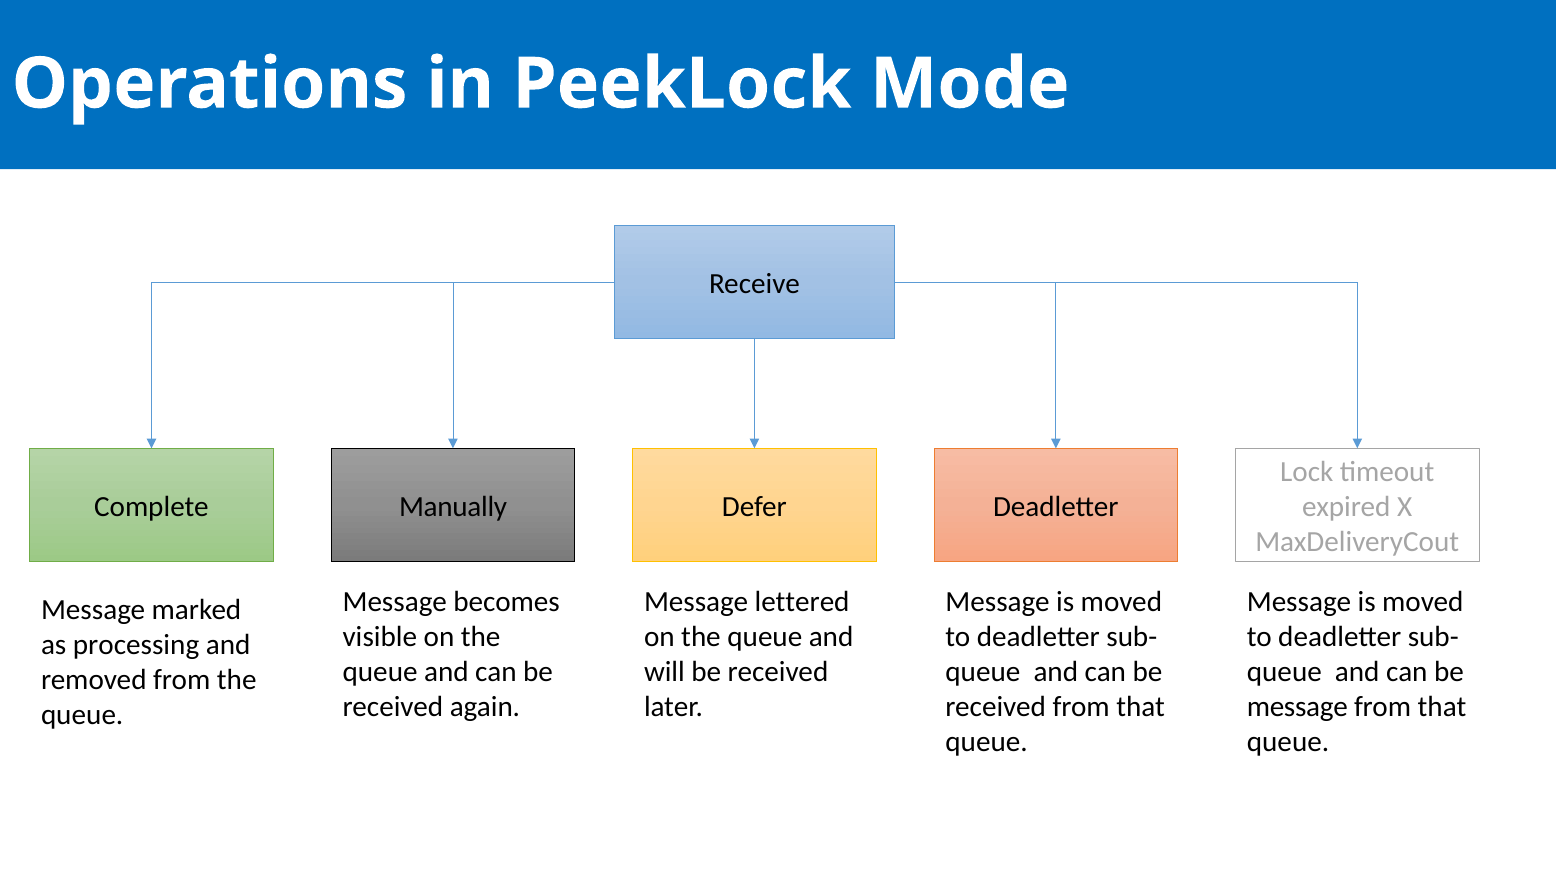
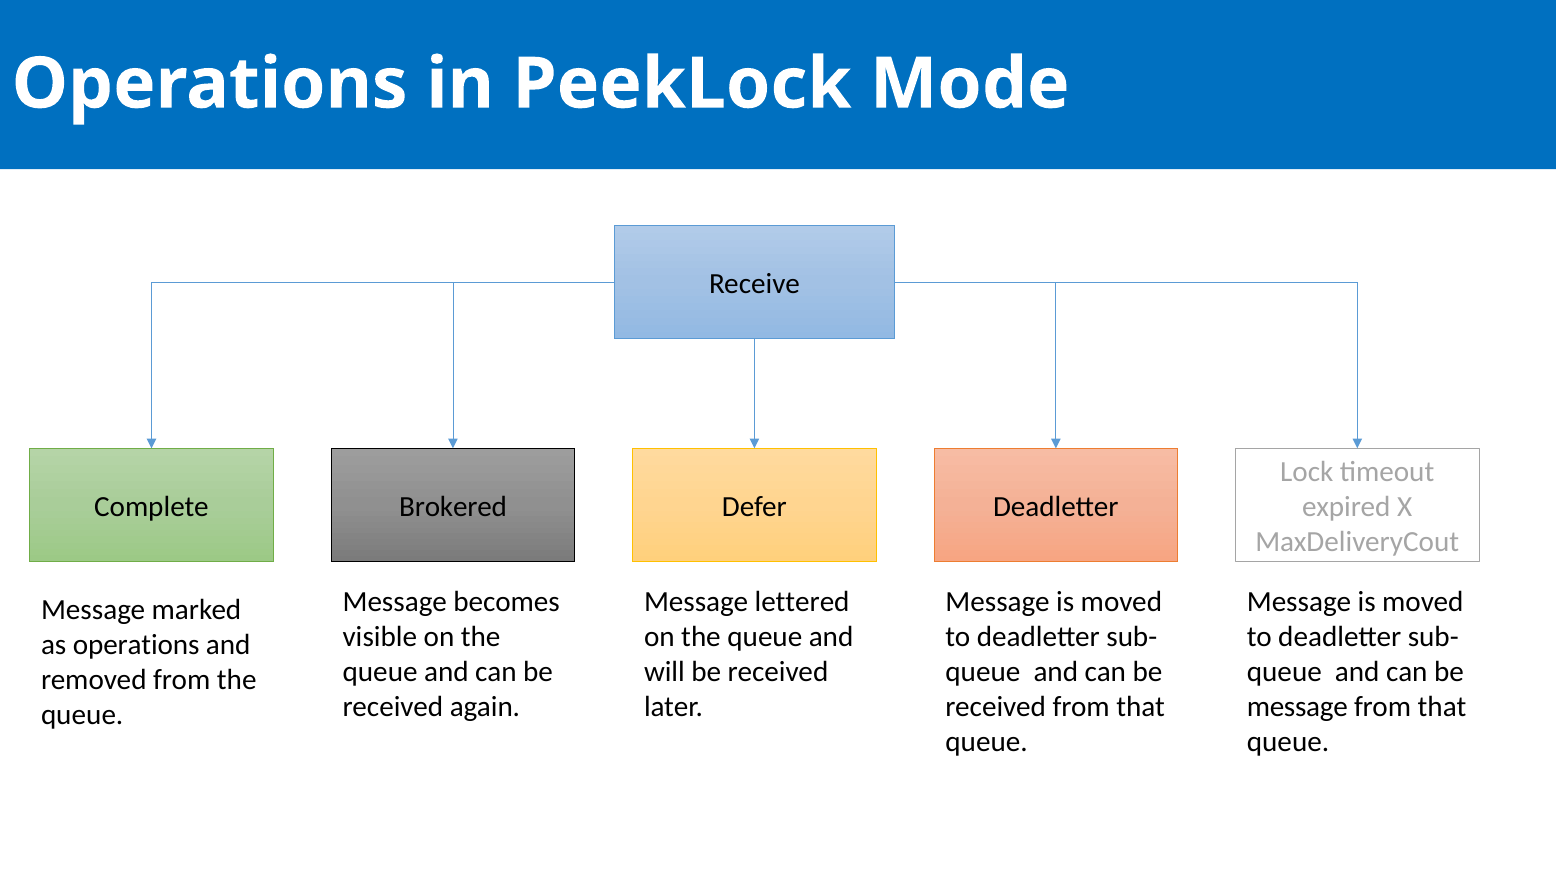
Manually: Manually -> Brokered
as processing: processing -> operations
